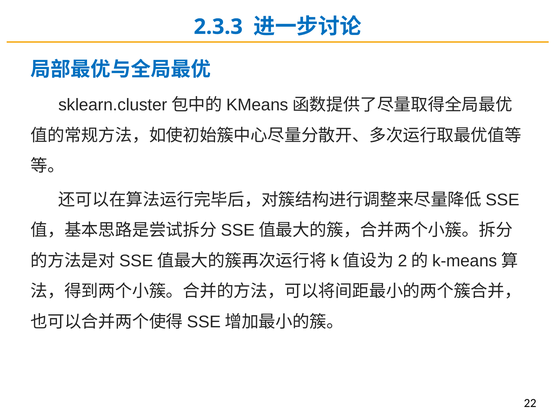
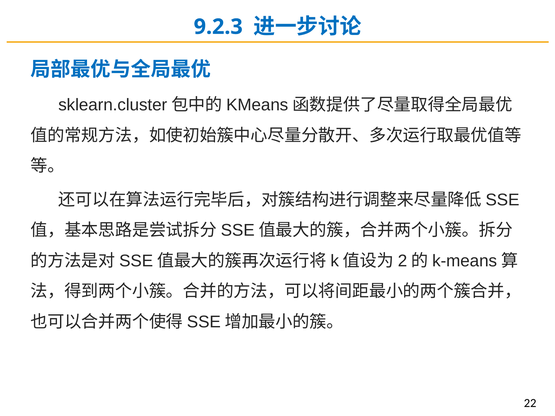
2.3.3: 2.3.3 -> 9.2.3
